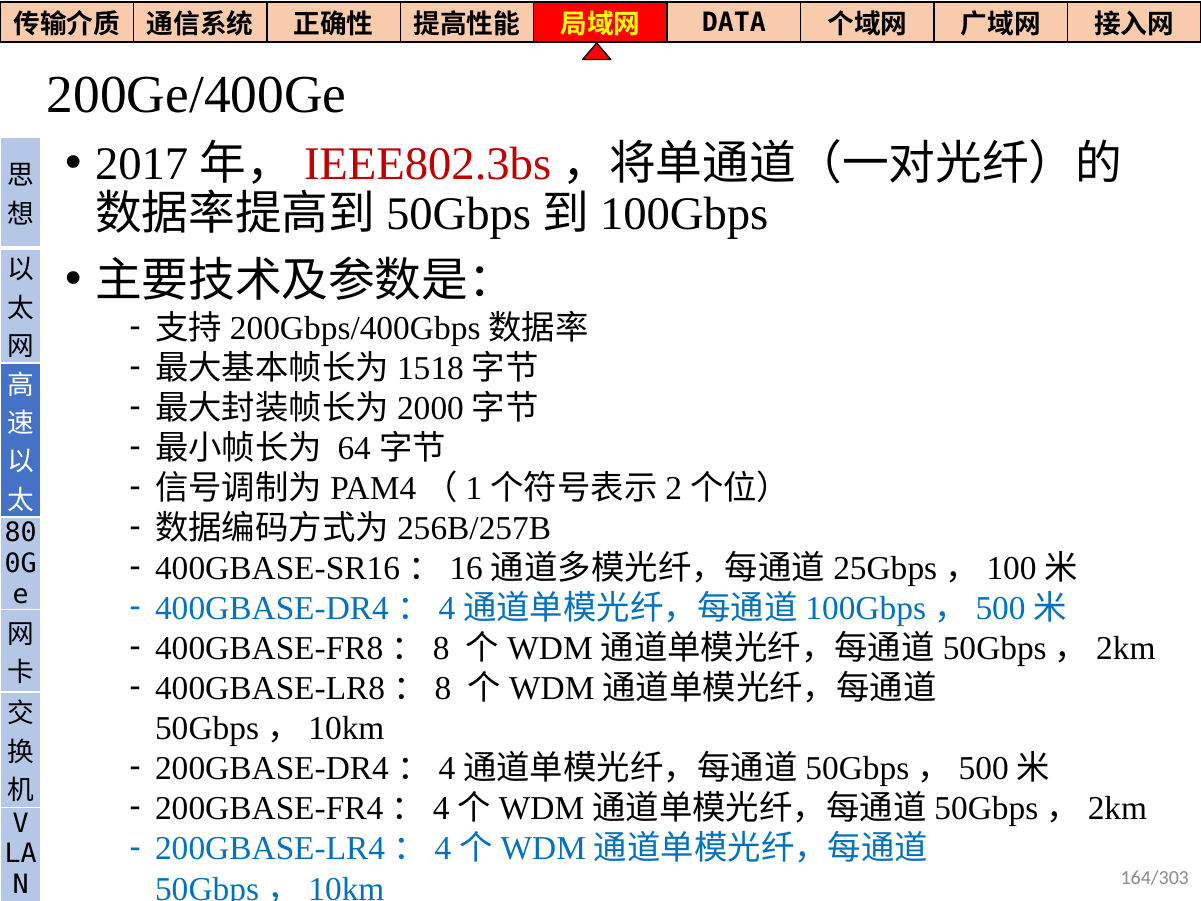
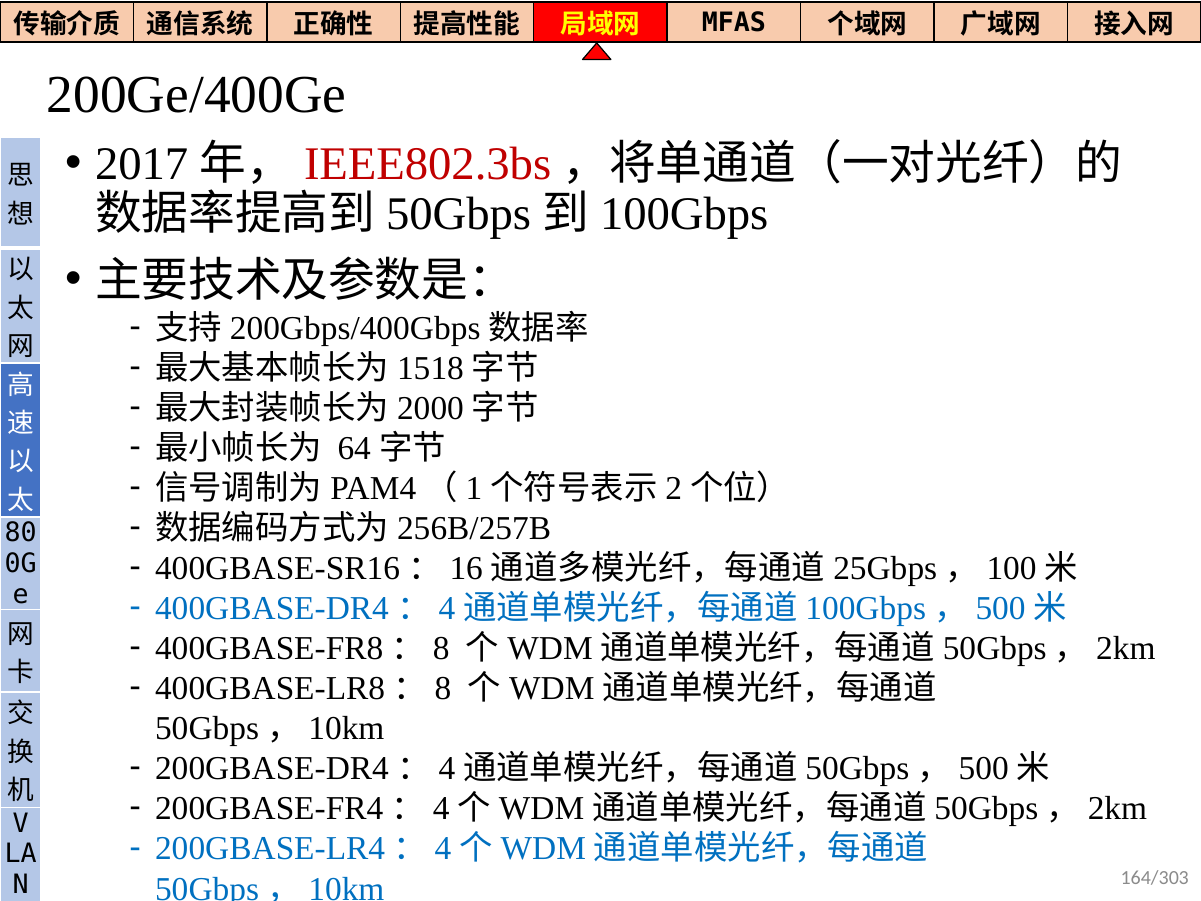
DATA: DATA -> MFAS
